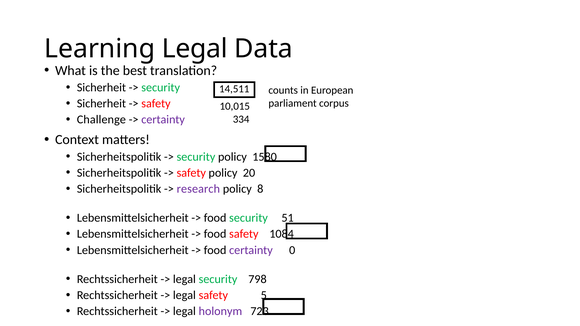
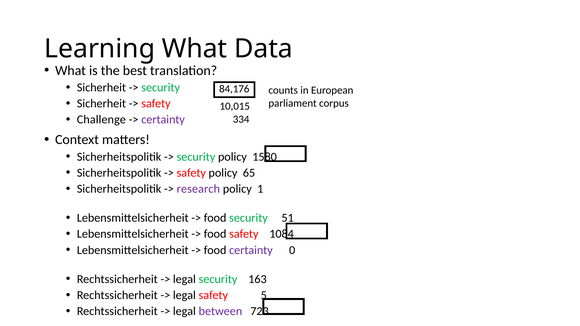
Learning Legal: Legal -> What
14,511: 14,511 -> 84,176
20: 20 -> 65
8: 8 -> 1
798: 798 -> 163
holonym: holonym -> between
